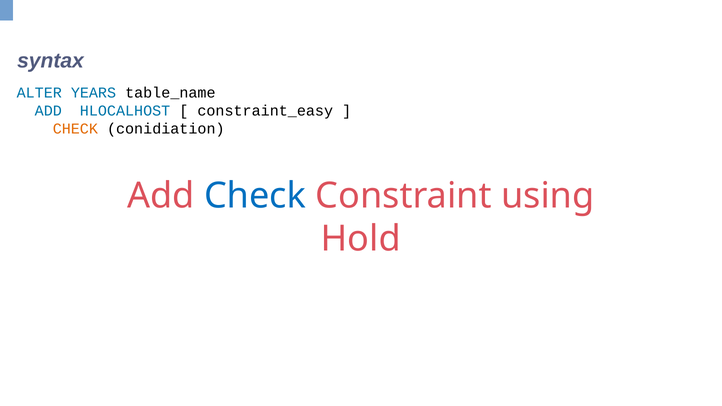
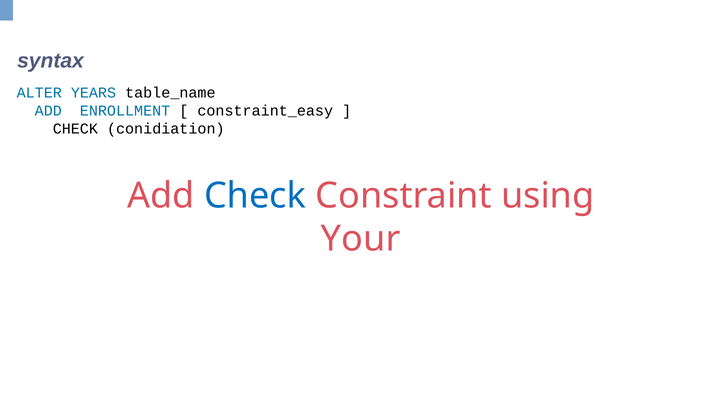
HLOCALHOST: HLOCALHOST -> ENROLLMENT
CHECK at (75, 129) colour: orange -> black
Hold: Hold -> Your
